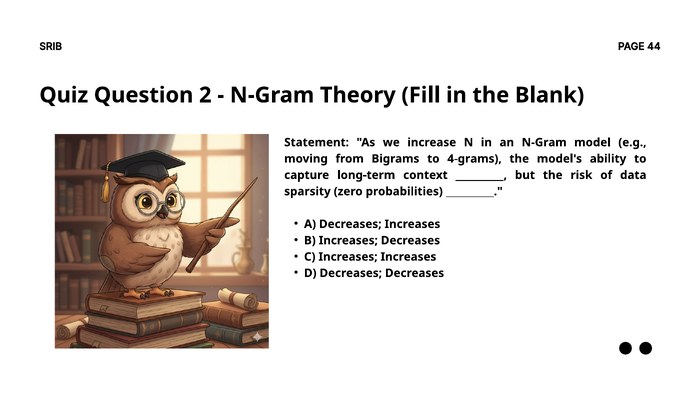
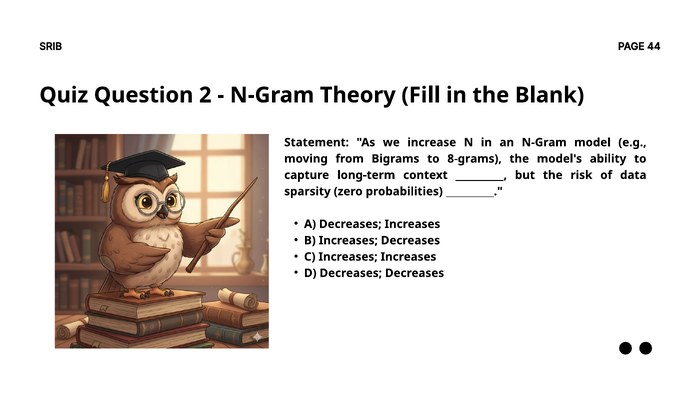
4-grams: 4-grams -> 8-grams
